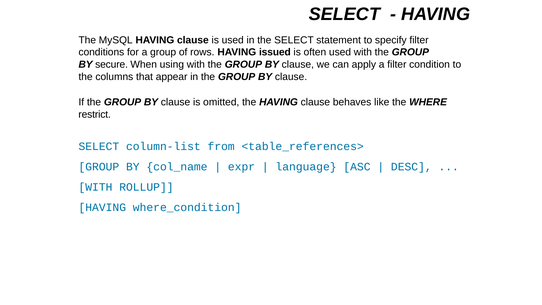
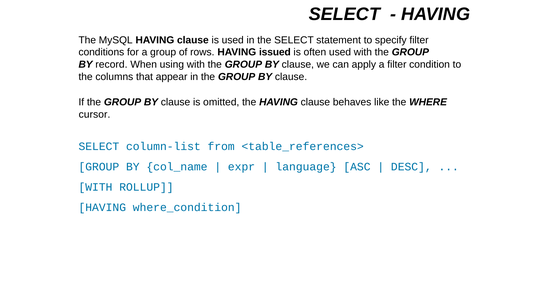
secure: secure -> record
restrict: restrict -> cursor
